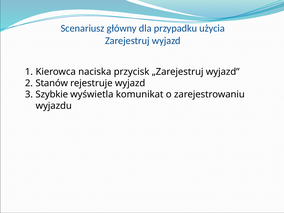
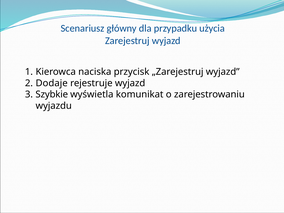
Stanów: Stanów -> Dodaje
